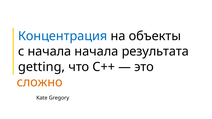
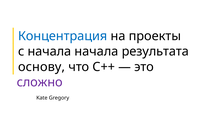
объекты: объекты -> проекты
getting: getting -> основу
сложно colour: orange -> purple
